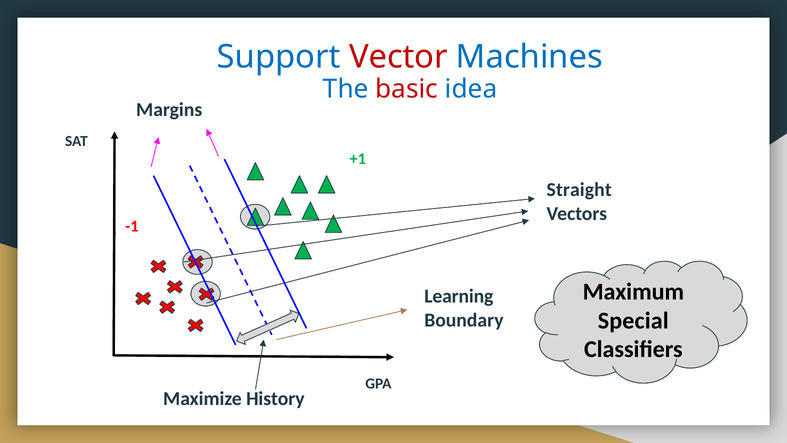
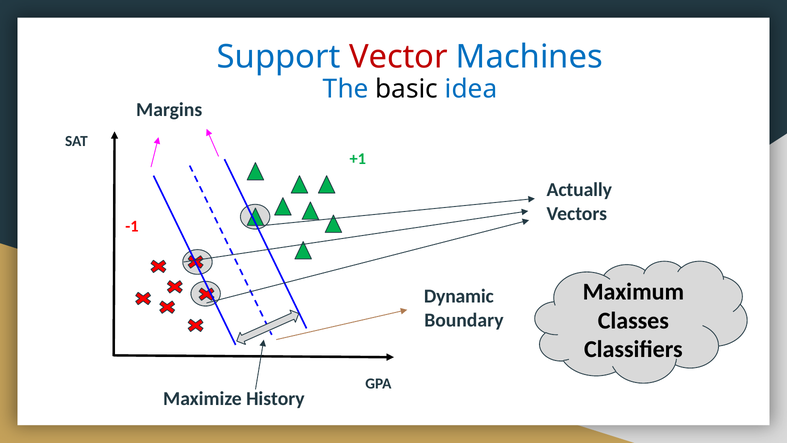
basic colour: red -> black
Straight: Straight -> Actually
Learning: Learning -> Dynamic
Special: Special -> Classes
